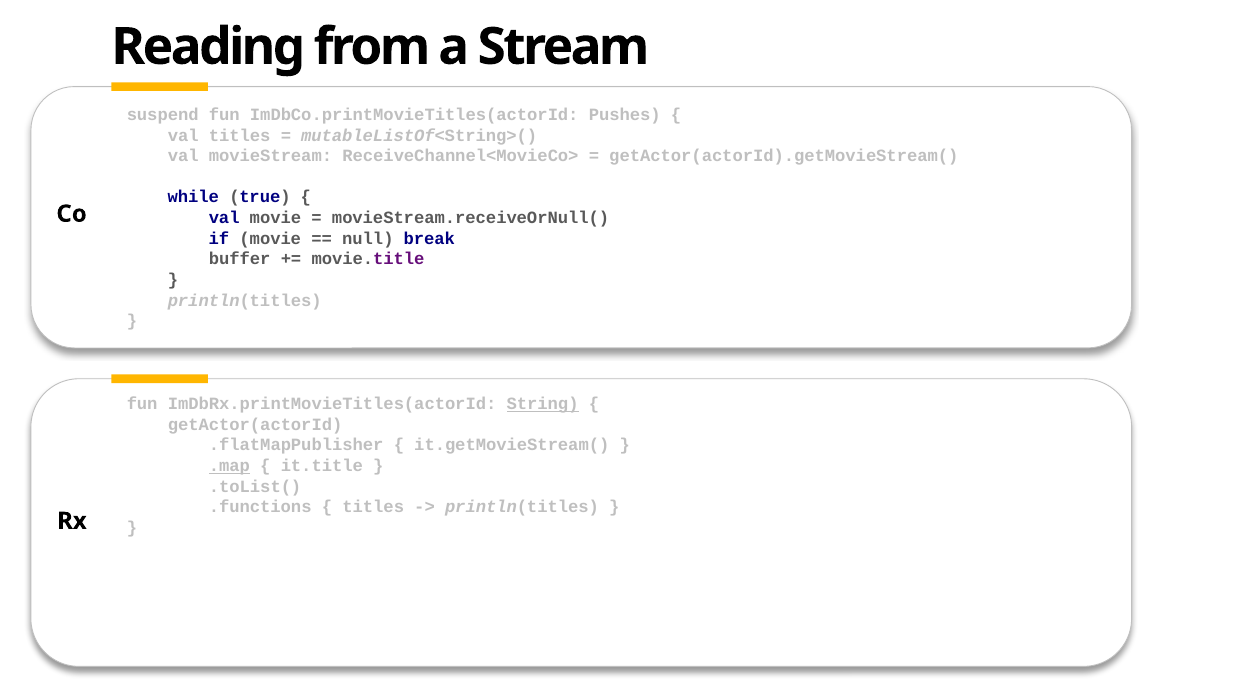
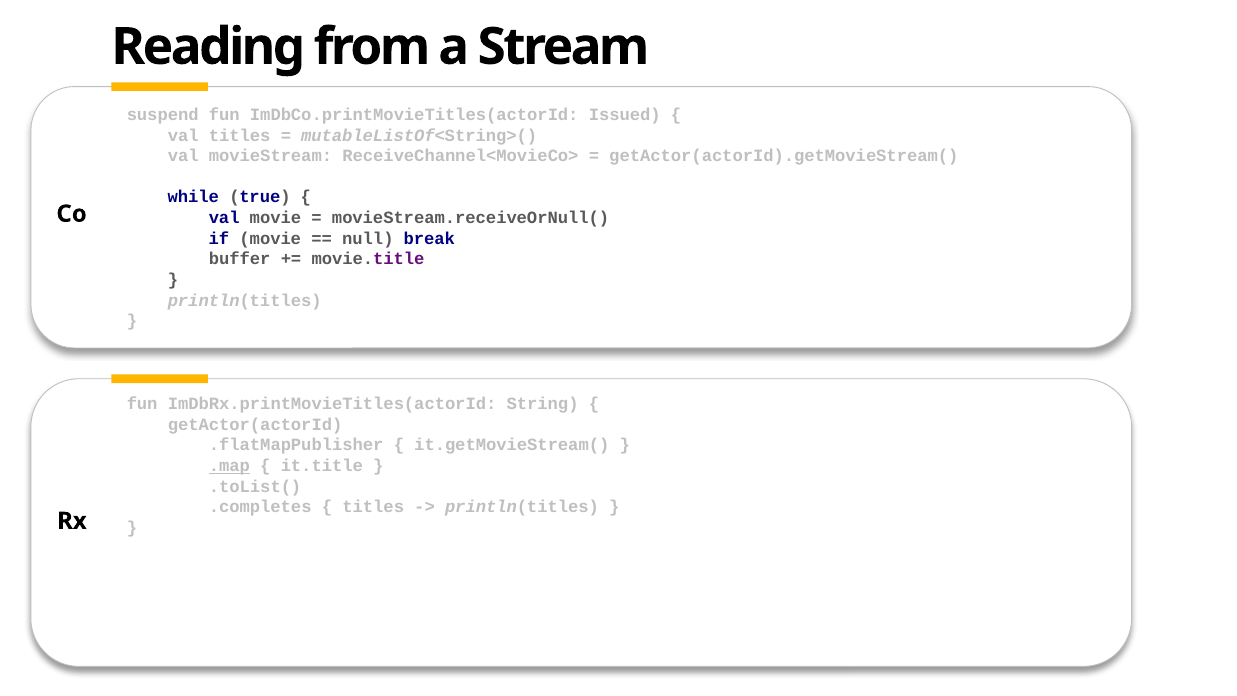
Pushes: Pushes -> Issued
String underline: present -> none
.functions: .functions -> .completes
